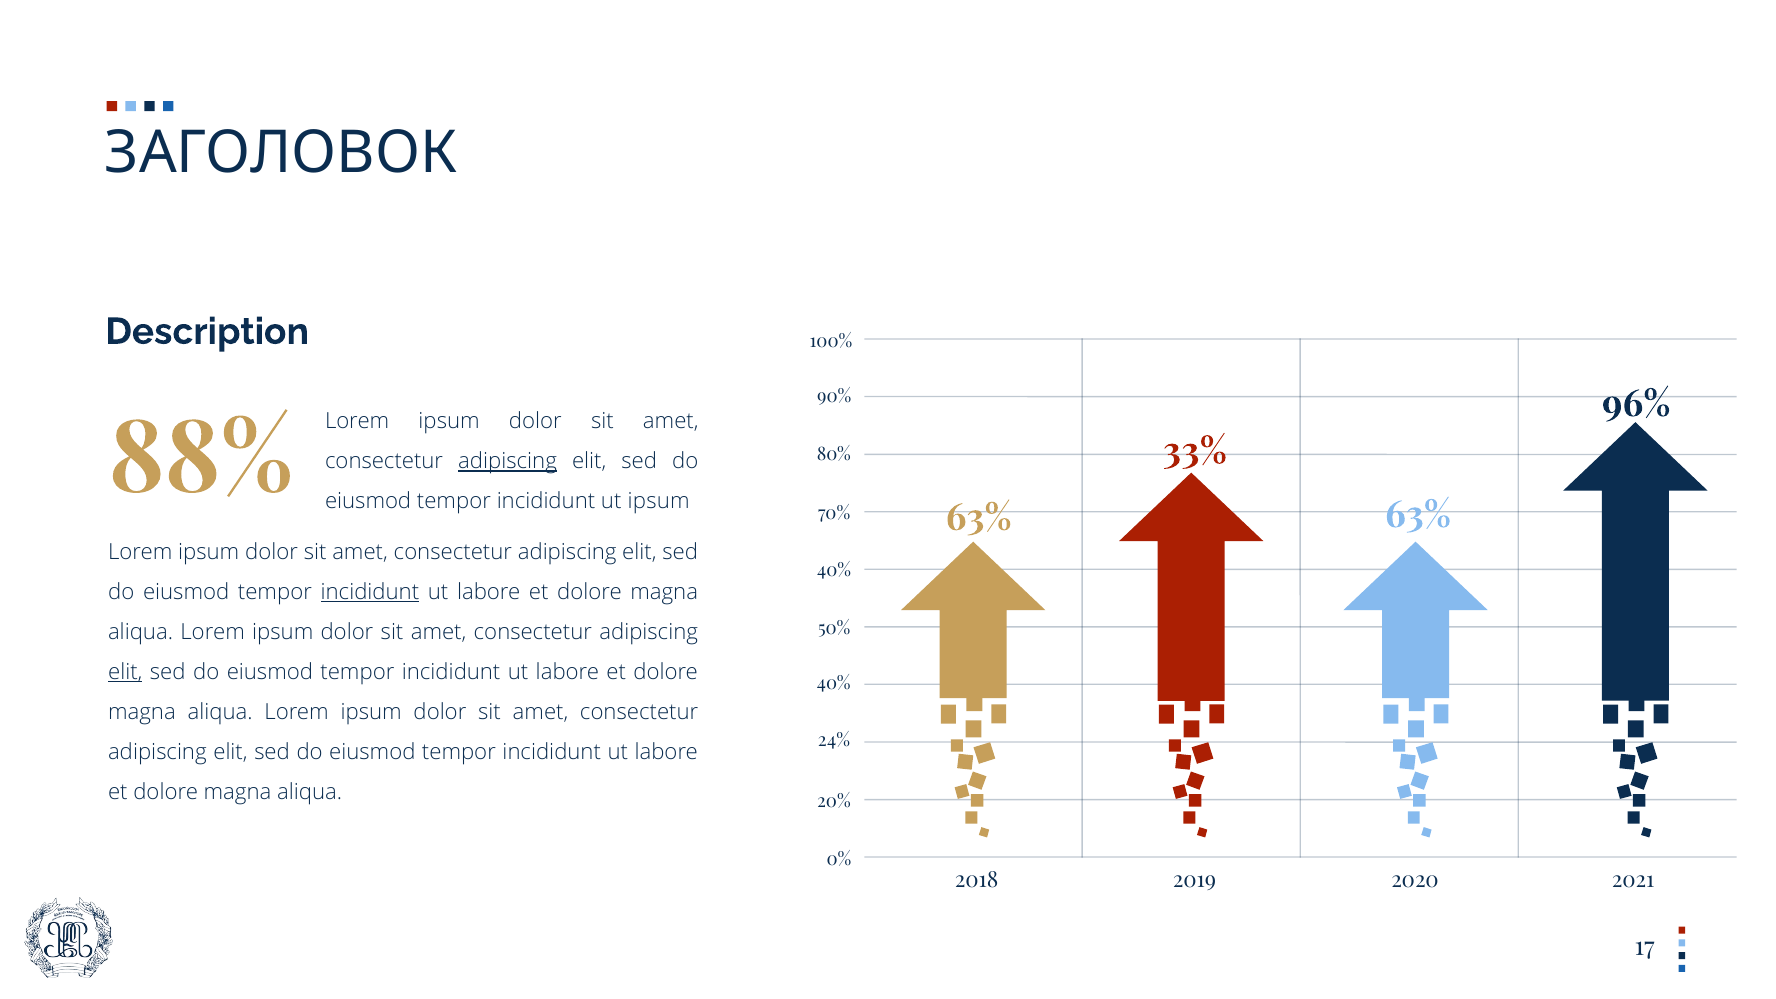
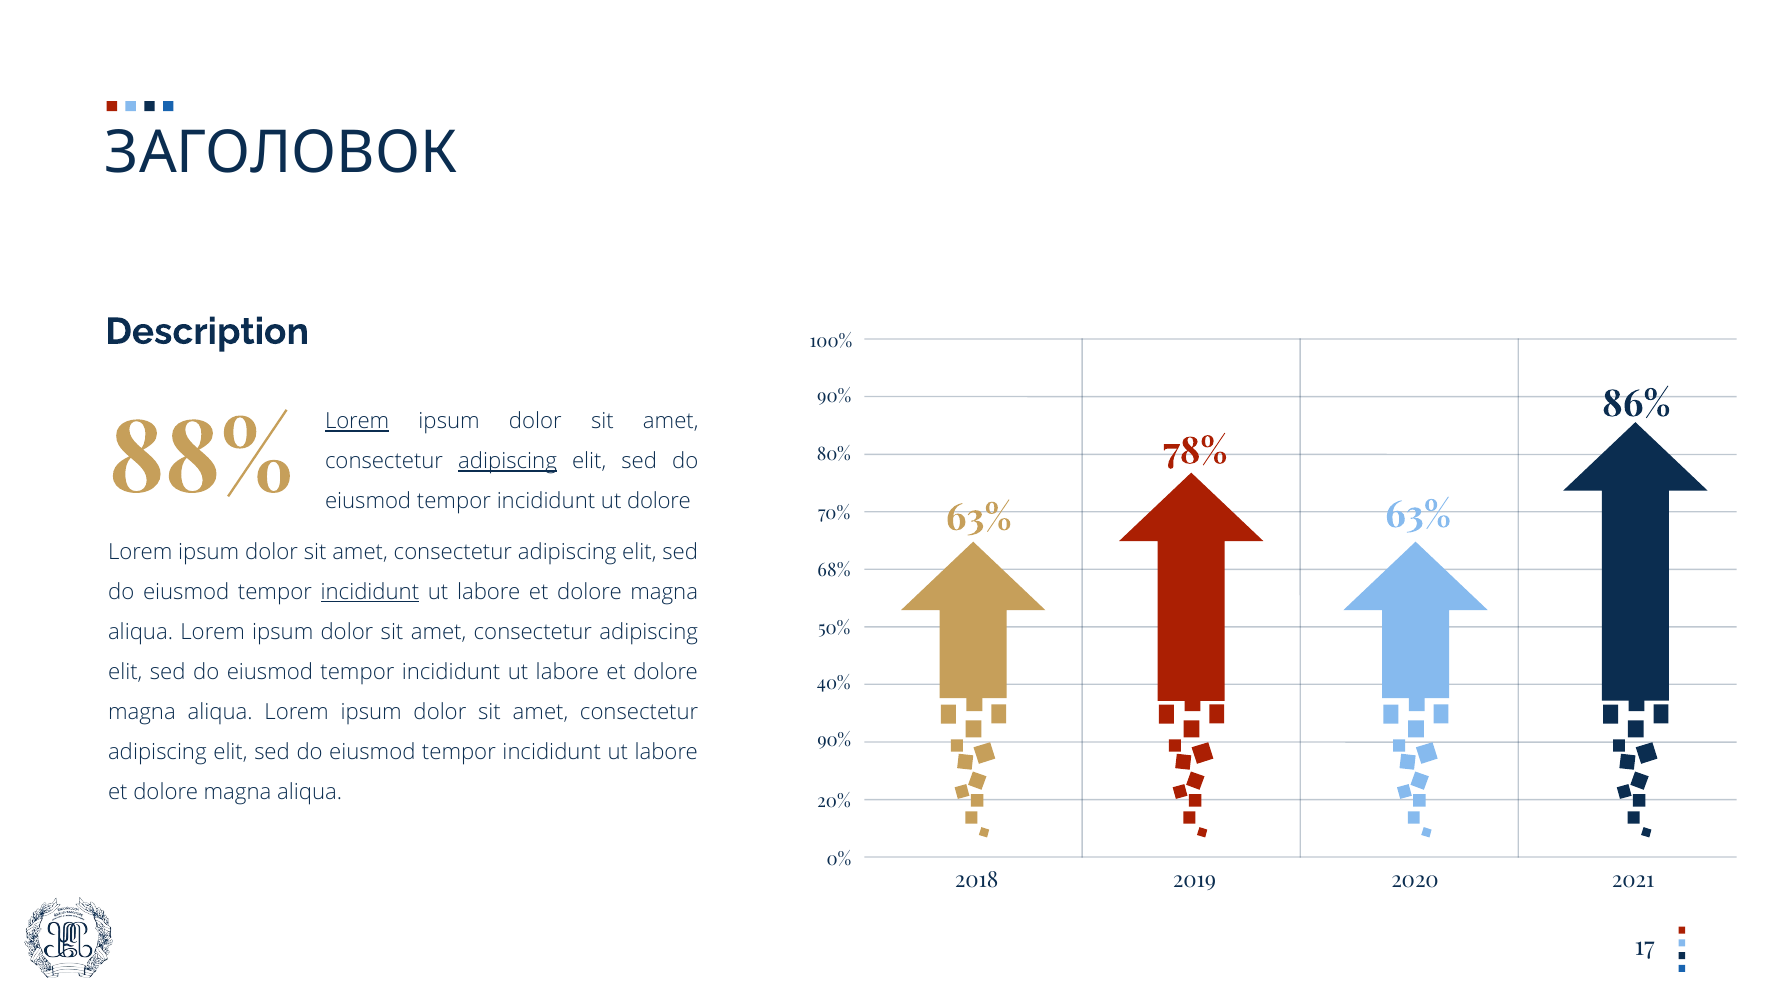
96%: 96% -> 86%
Lorem at (357, 422) underline: none -> present
33%: 33% -> 78%
ut ipsum: ipsum -> dolore
40% at (834, 570): 40% -> 68%
elit at (125, 672) underline: present -> none
24% at (834, 741): 24% -> 90%
